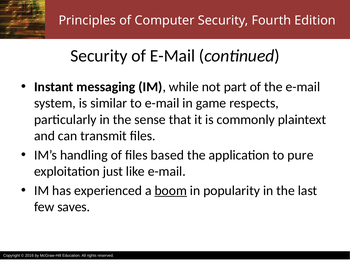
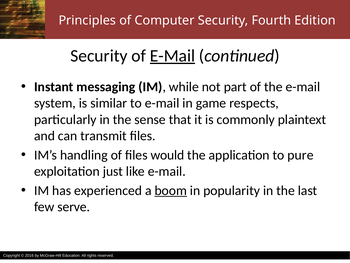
E-Mail at (172, 56) underline: none -> present
based: based -> would
saves: saves -> serve
